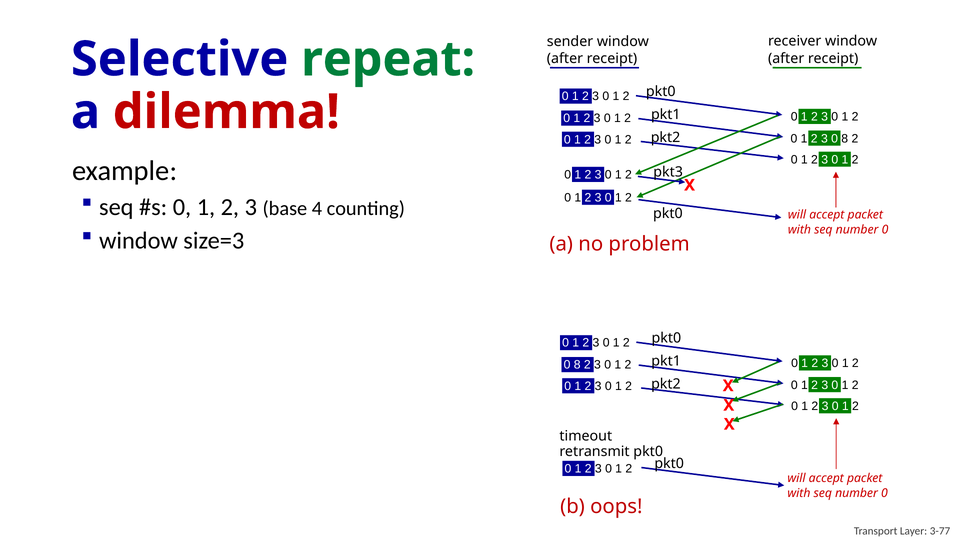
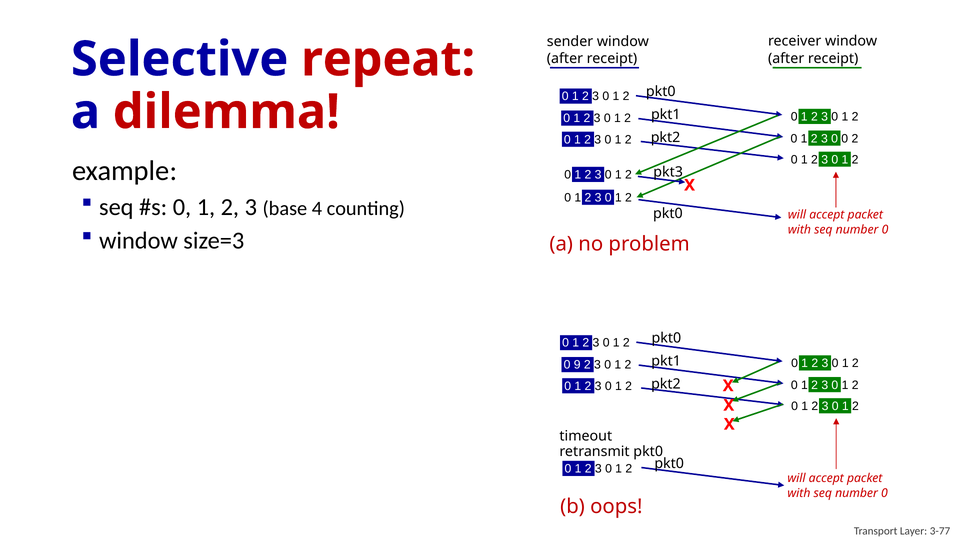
repeat colour: green -> red
3 0 8: 8 -> 0
8 at (577, 365): 8 -> 9
